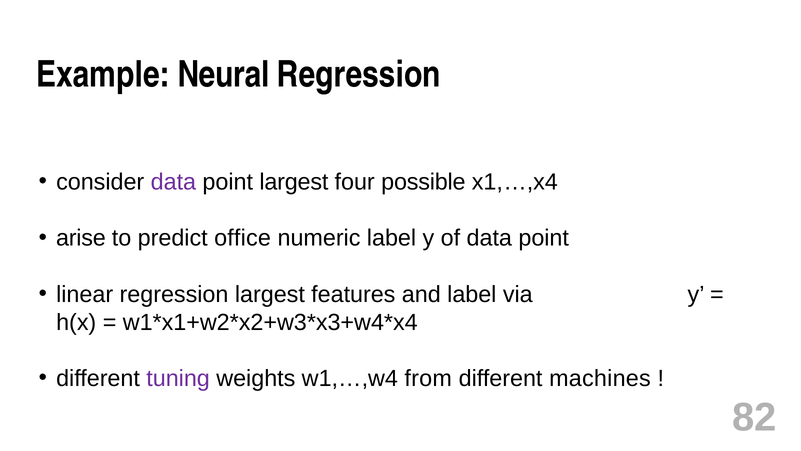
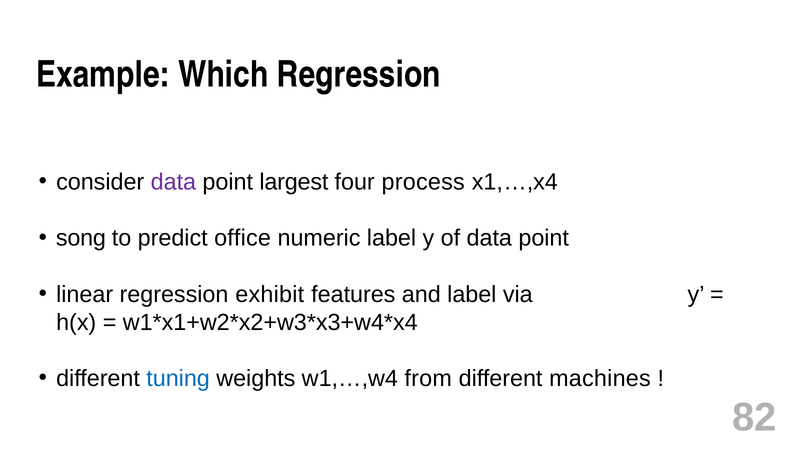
Neural: Neural -> Which
possible: possible -> process
arise: arise -> song
regression largest: largest -> exhibit
tuning colour: purple -> blue
